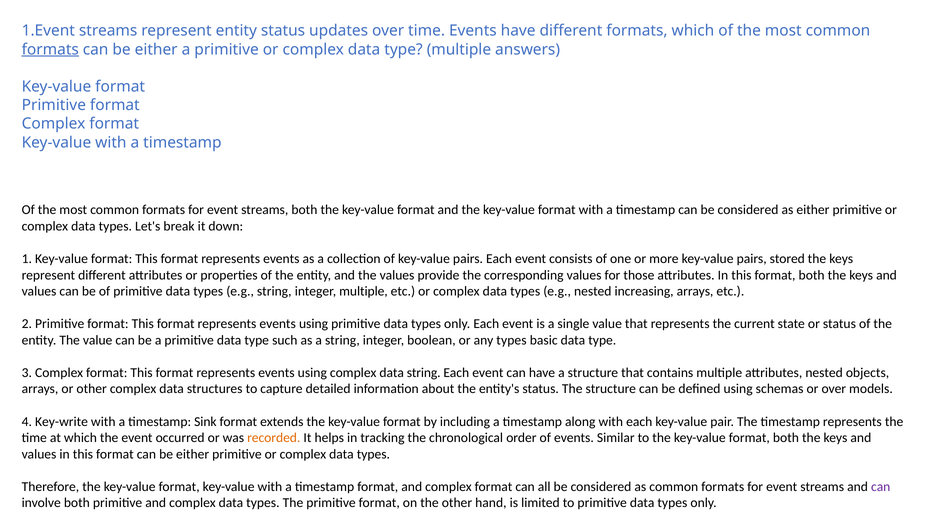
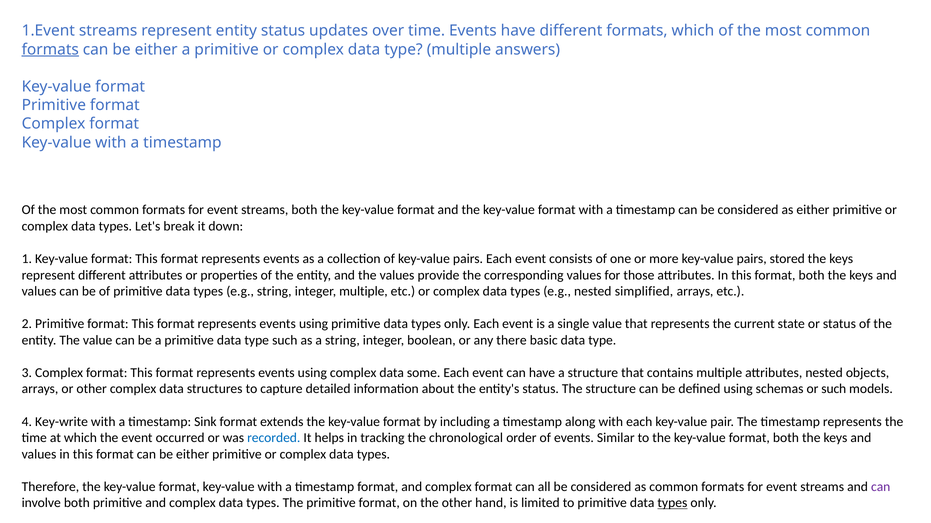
increasing: increasing -> simplified
any types: types -> there
data string: string -> some
or over: over -> such
recorded colour: orange -> blue
types at (672, 504) underline: none -> present
